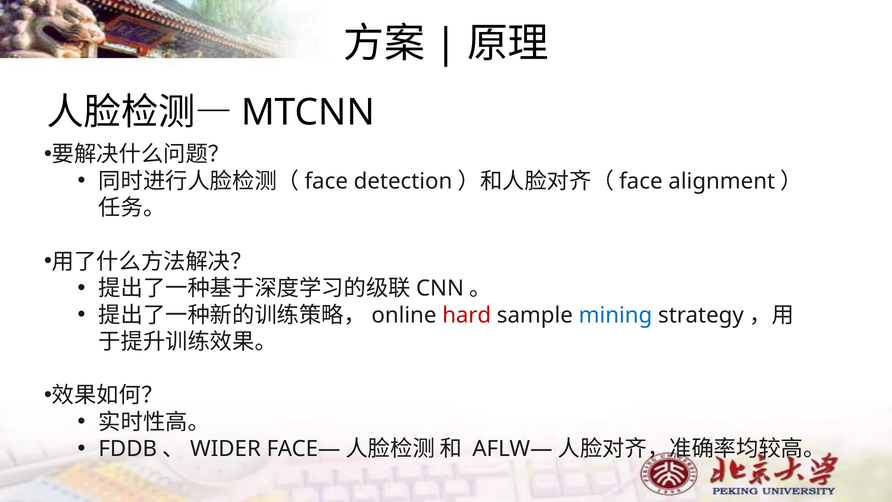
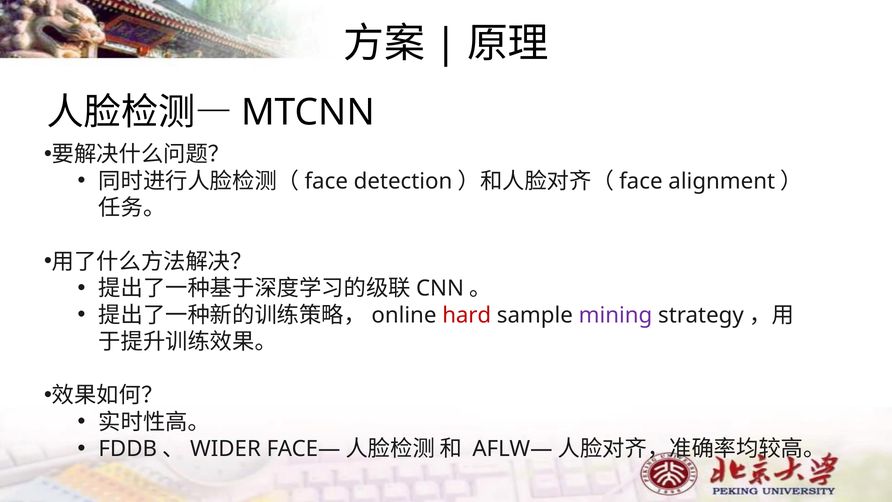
mining colour: blue -> purple
